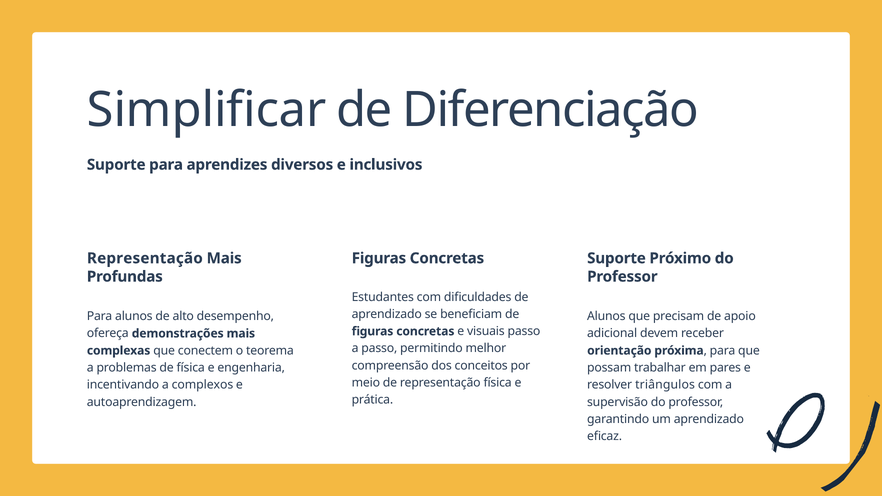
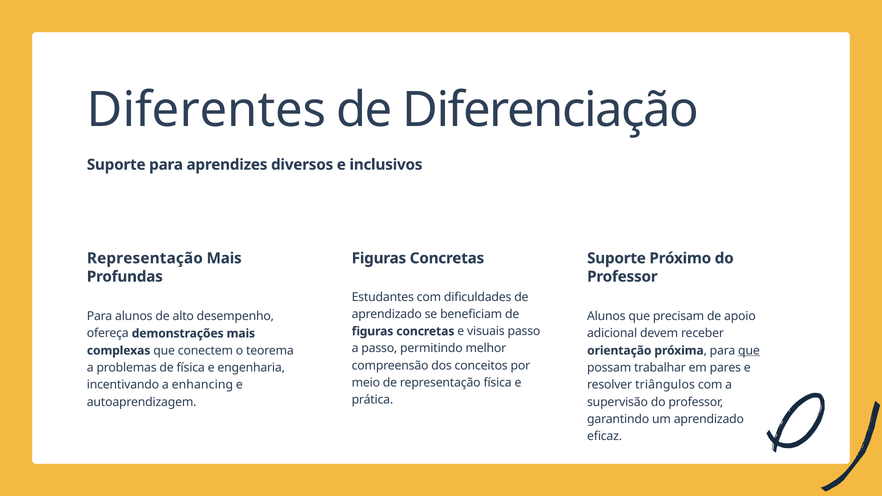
Simplificar: Simplificar -> Diferentes
que at (749, 351) underline: none -> present
complexos: complexos -> enhancing
